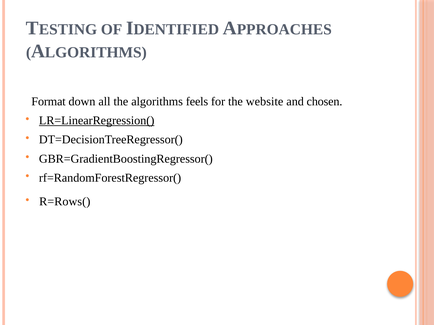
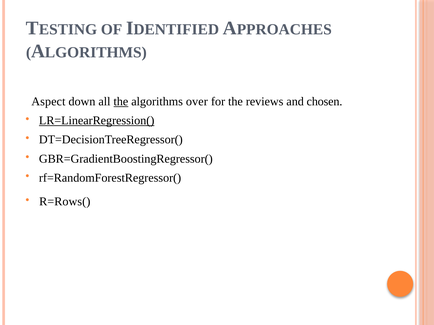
Format: Format -> Aspect
the at (121, 102) underline: none -> present
feels: feels -> over
website: website -> reviews
